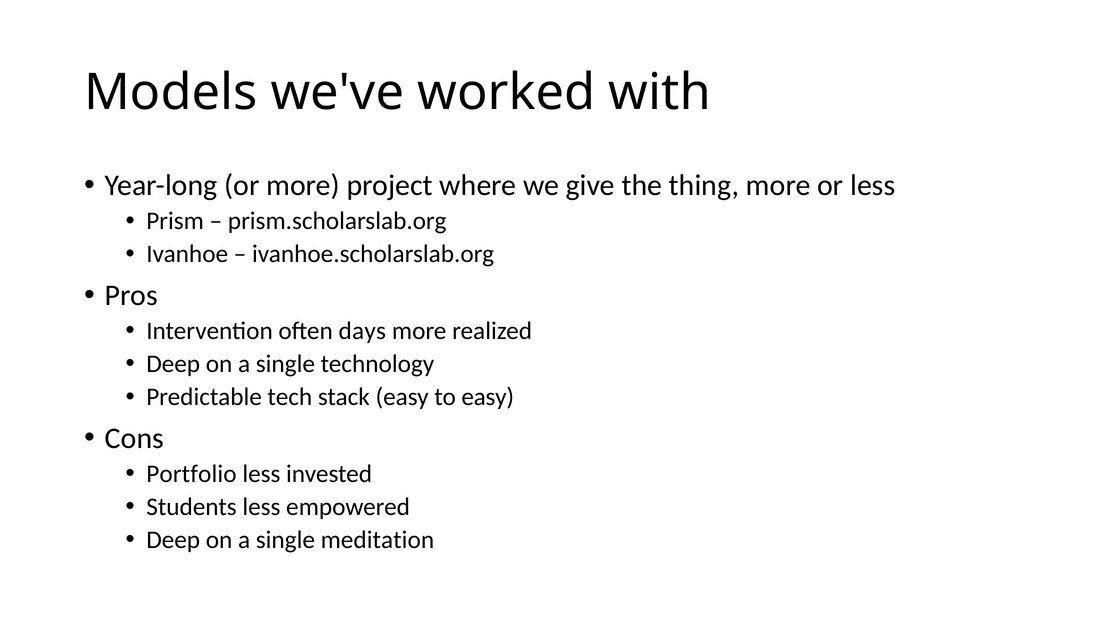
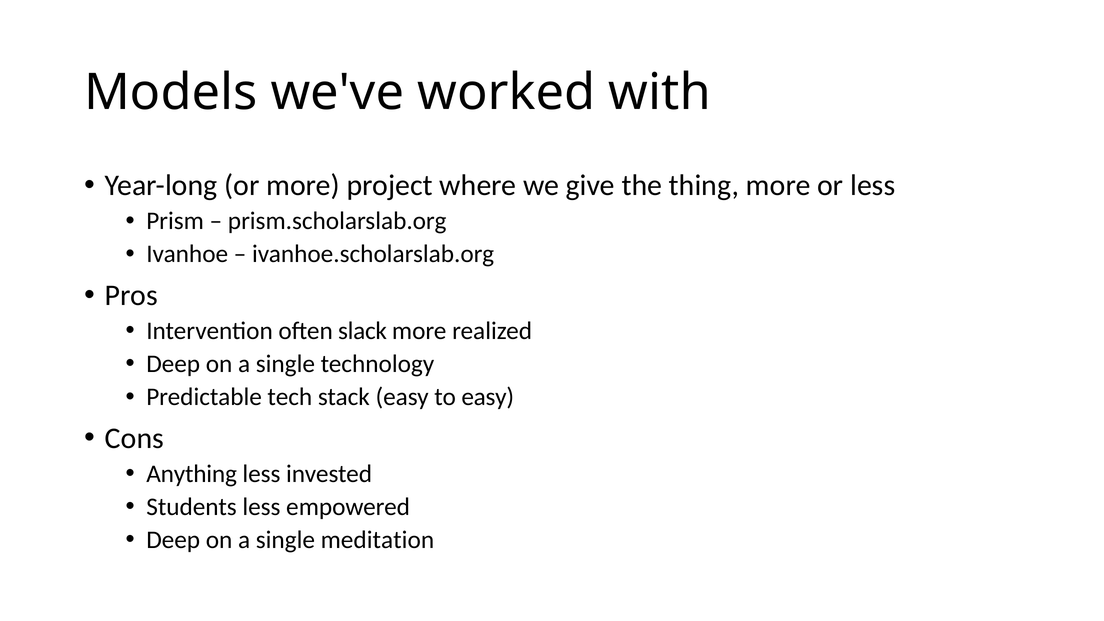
days: days -> slack
Portfolio: Portfolio -> Anything
